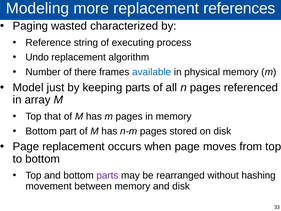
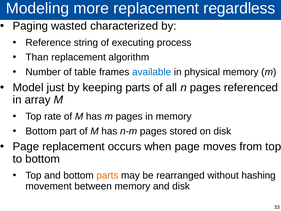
references: references -> regardless
Undo: Undo -> Than
there: there -> table
that: that -> rate
parts at (107, 175) colour: purple -> orange
